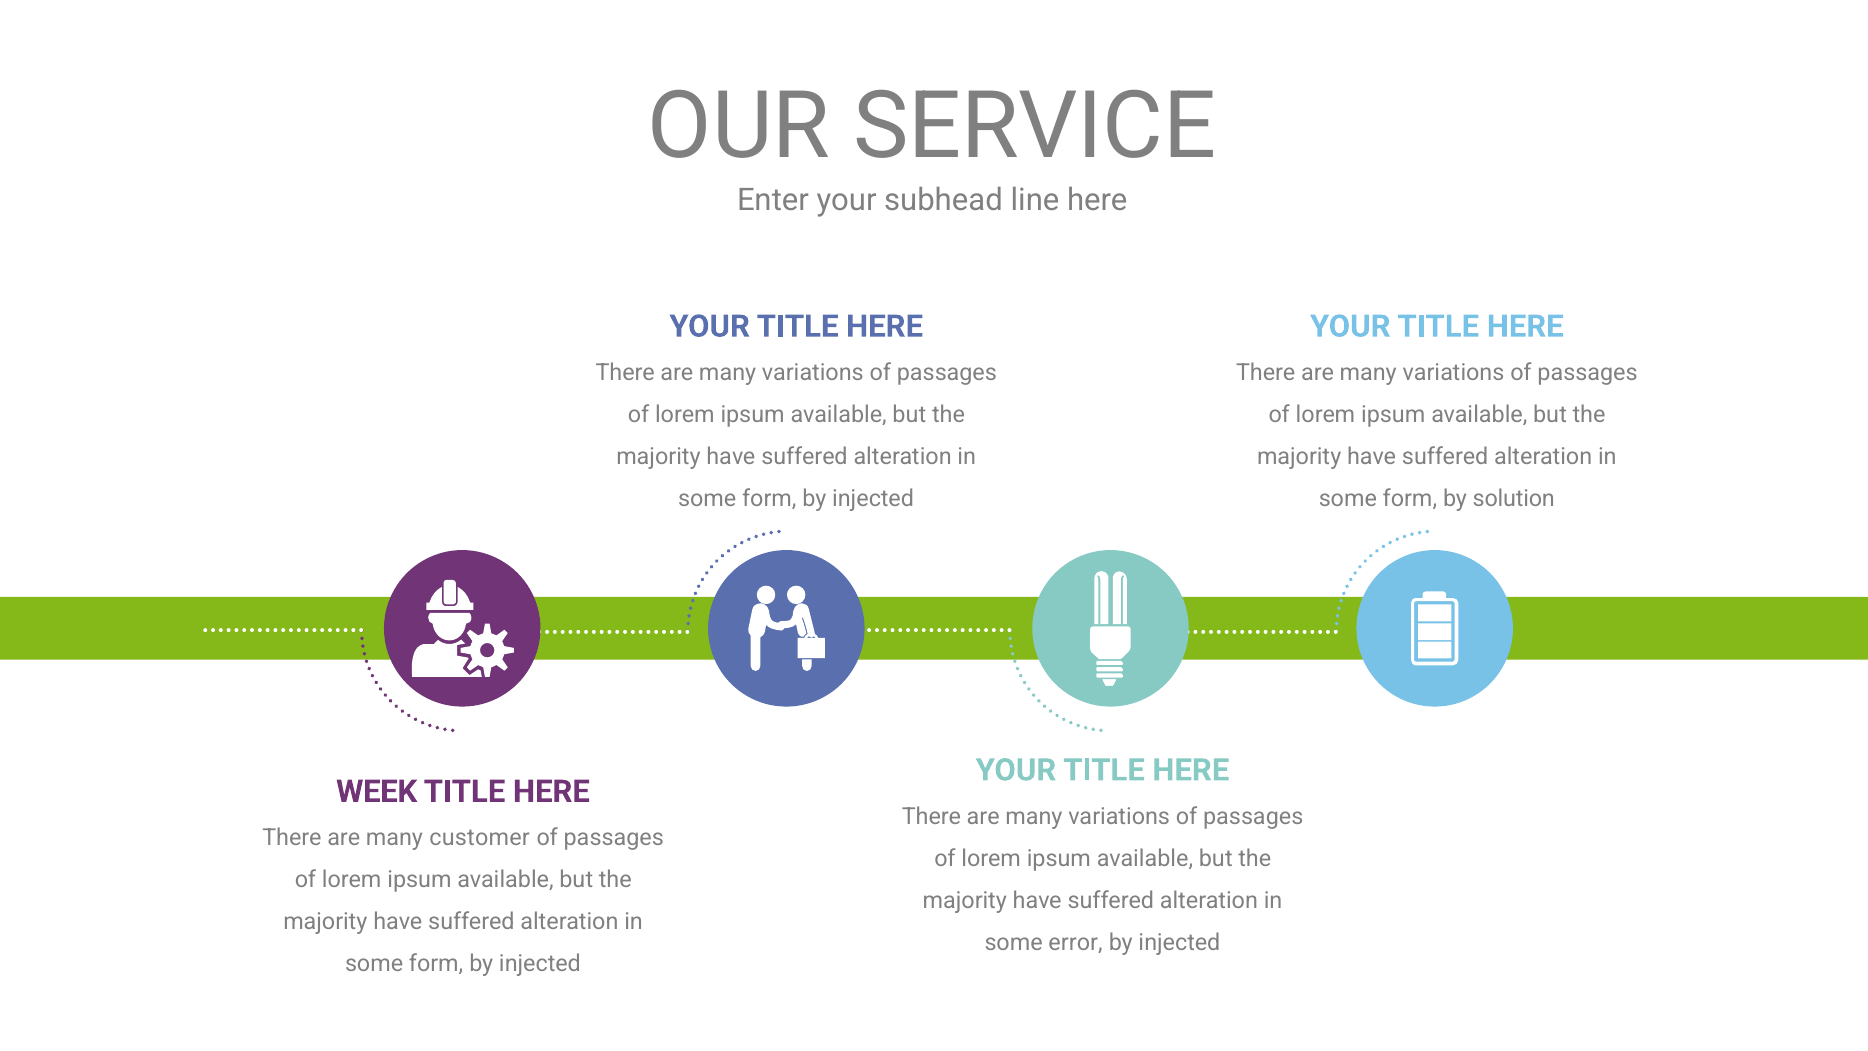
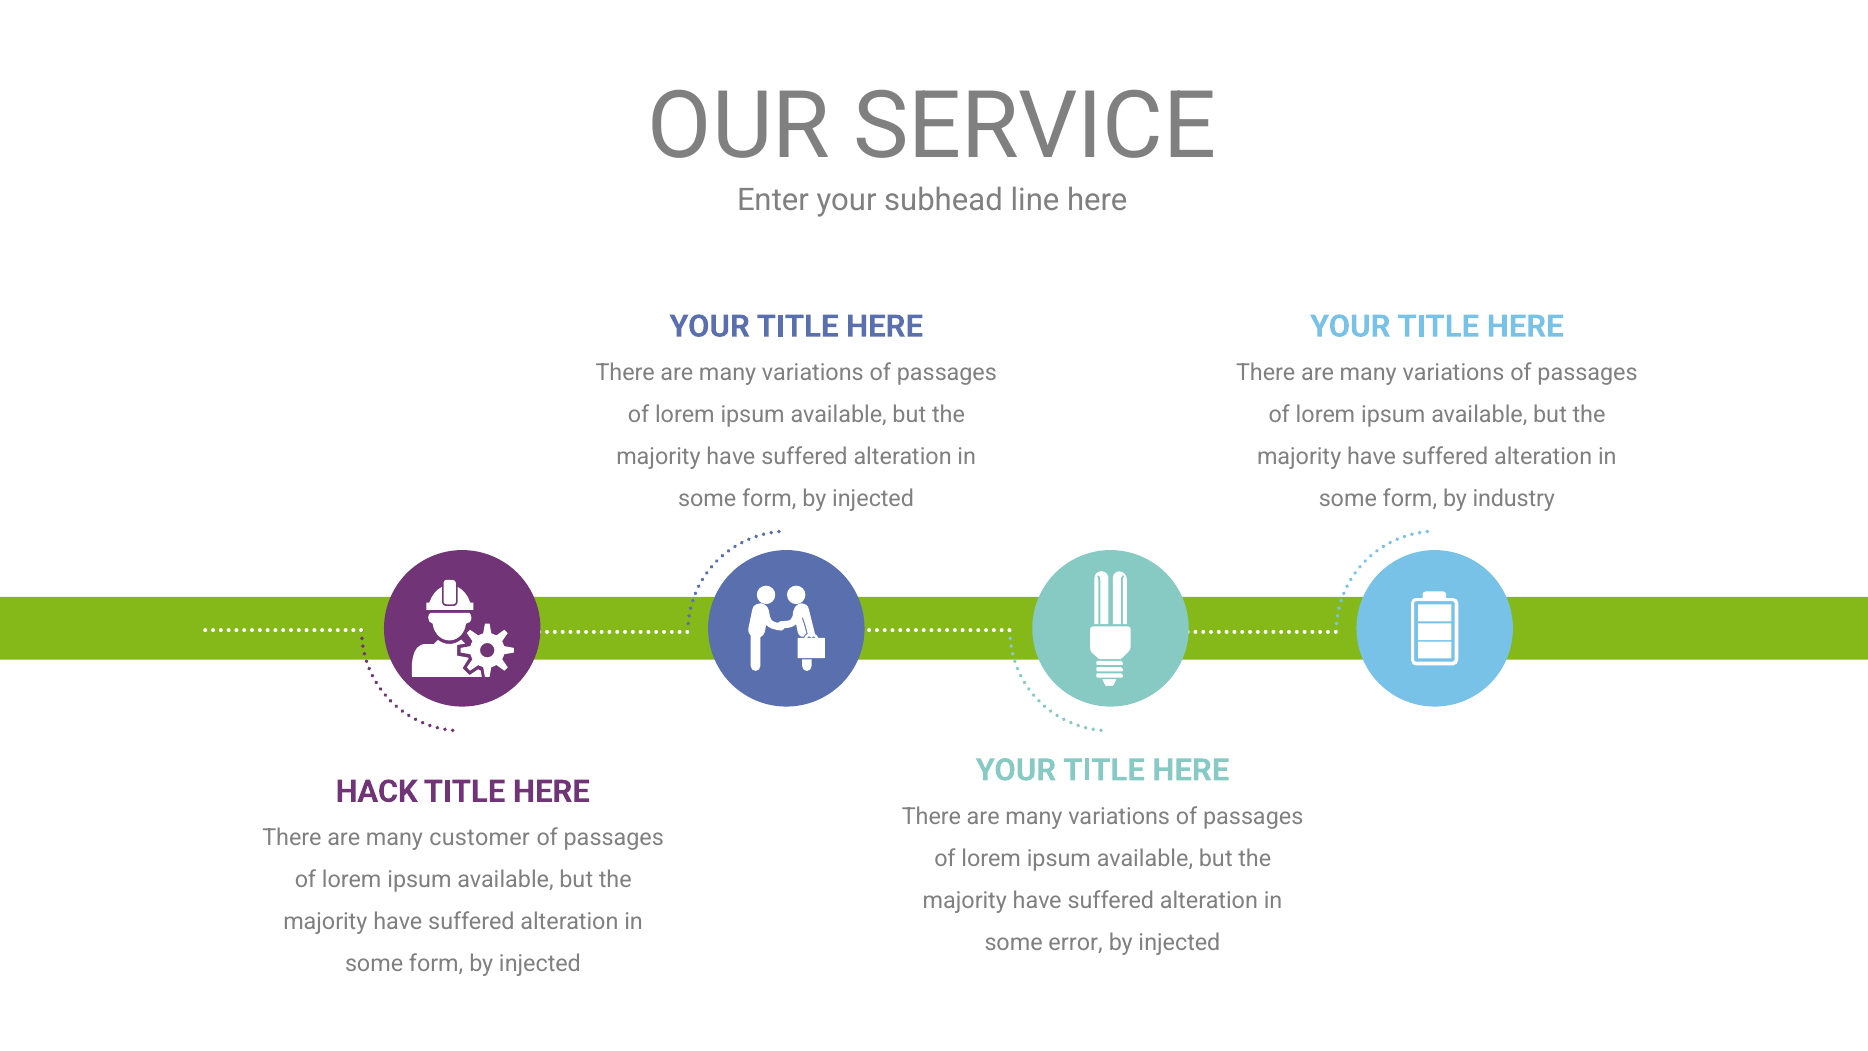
solution: solution -> industry
WEEK: WEEK -> HACK
